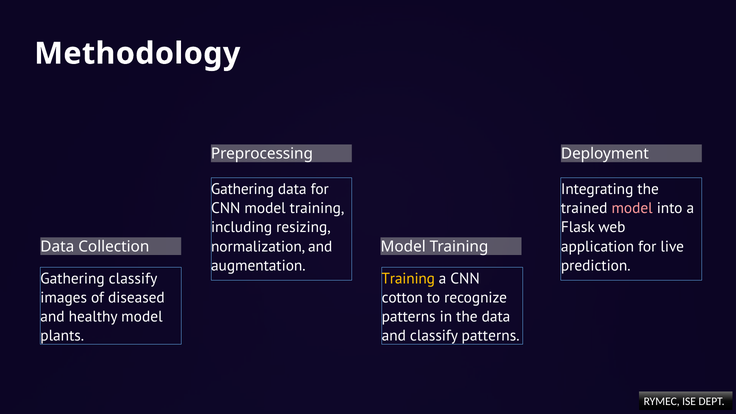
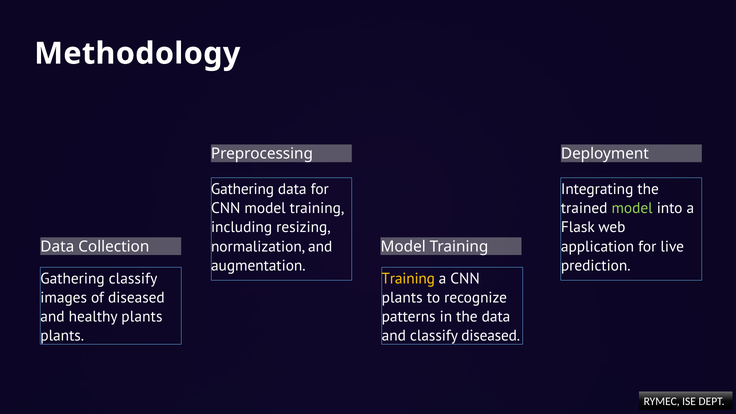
model at (632, 208) colour: pink -> light green
cotton at (402, 298): cotton -> plants
healthy model: model -> plants
classify patterns: patterns -> diseased
